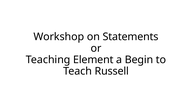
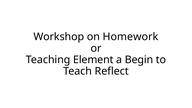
Statements: Statements -> Homework
Russell: Russell -> Reflect
